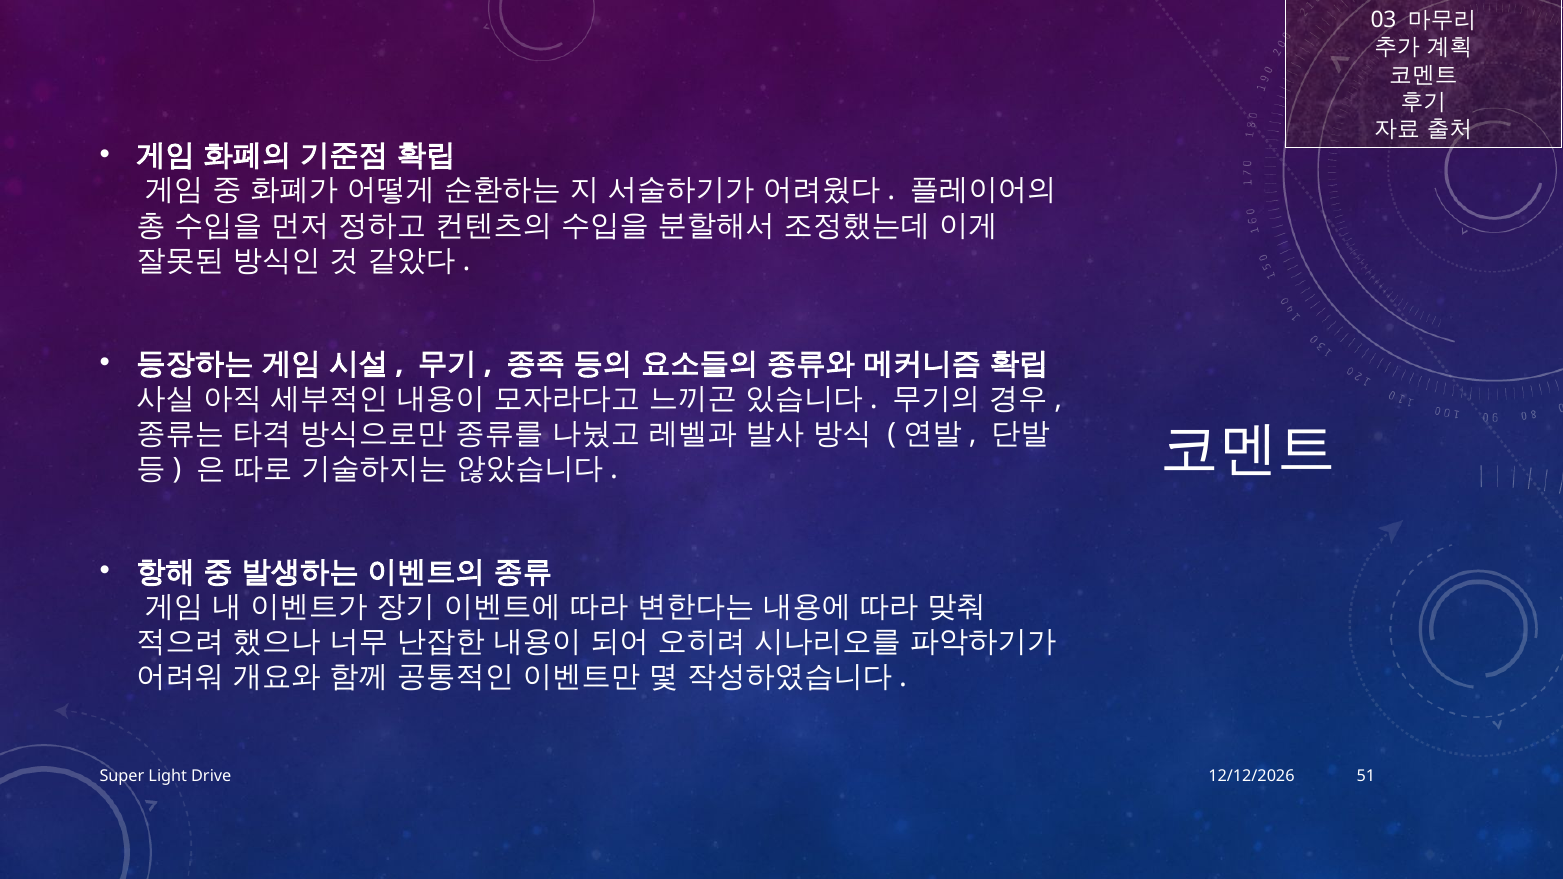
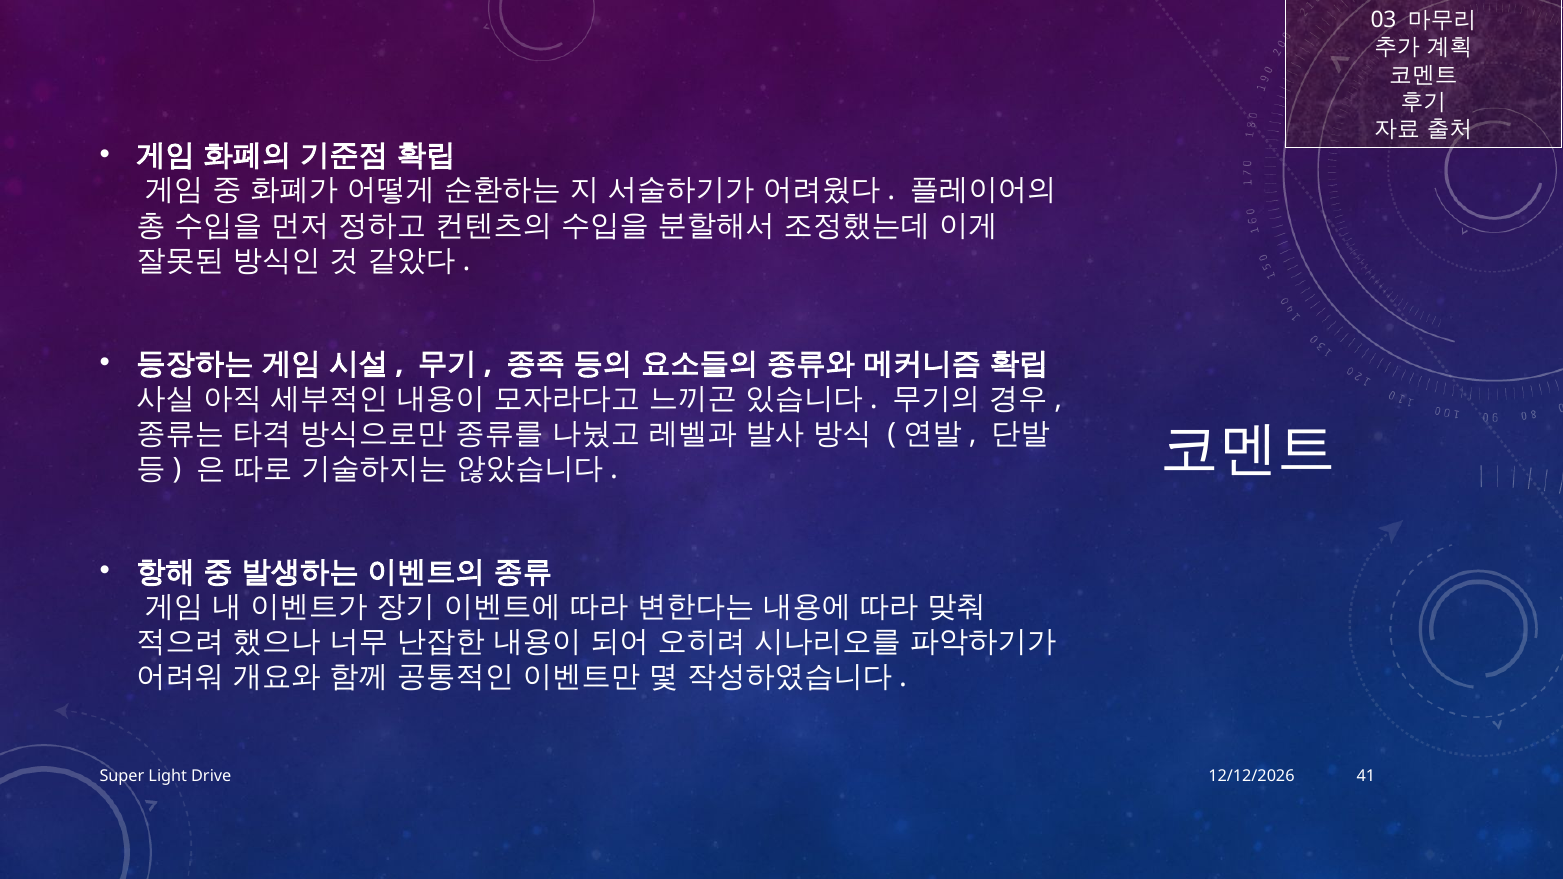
51: 51 -> 41
